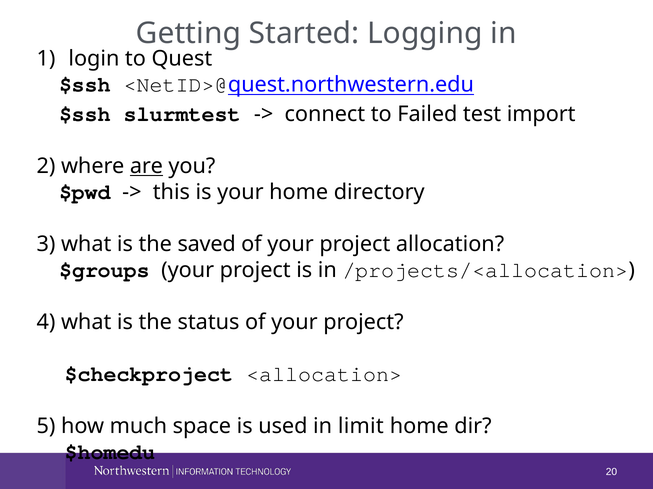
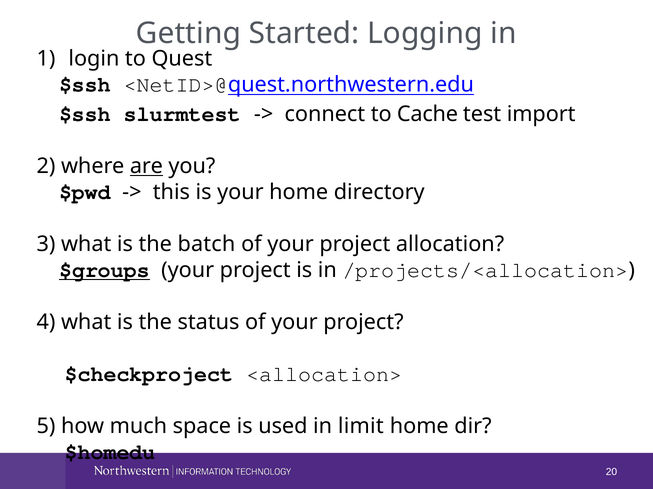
Failed: Failed -> Cache
saved: saved -> batch
$groups underline: none -> present
